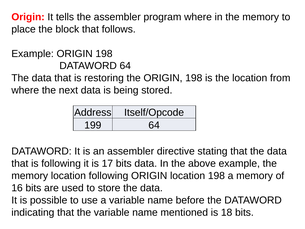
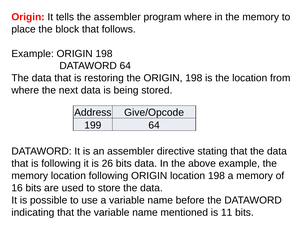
Itself/Opcode: Itself/Opcode -> Give/Opcode
17: 17 -> 26
18: 18 -> 11
